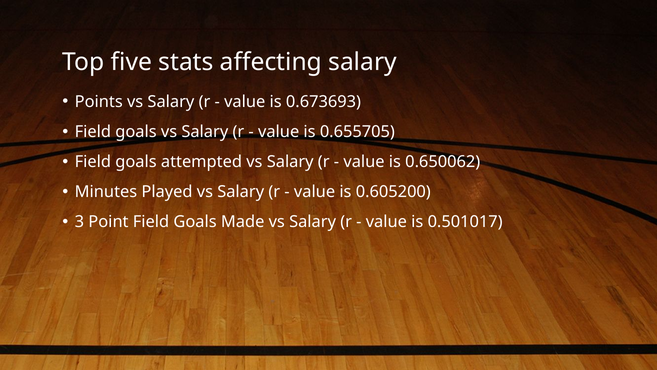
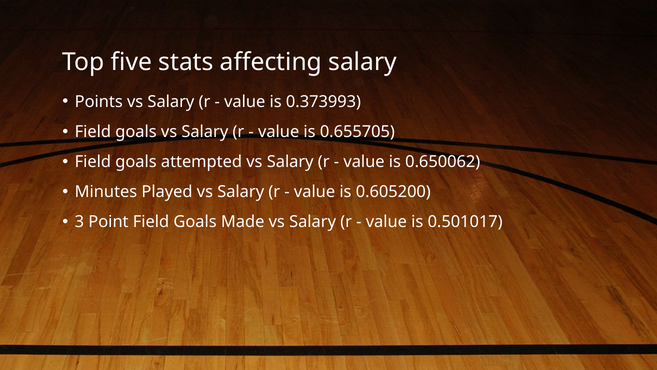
0.673693: 0.673693 -> 0.373993
